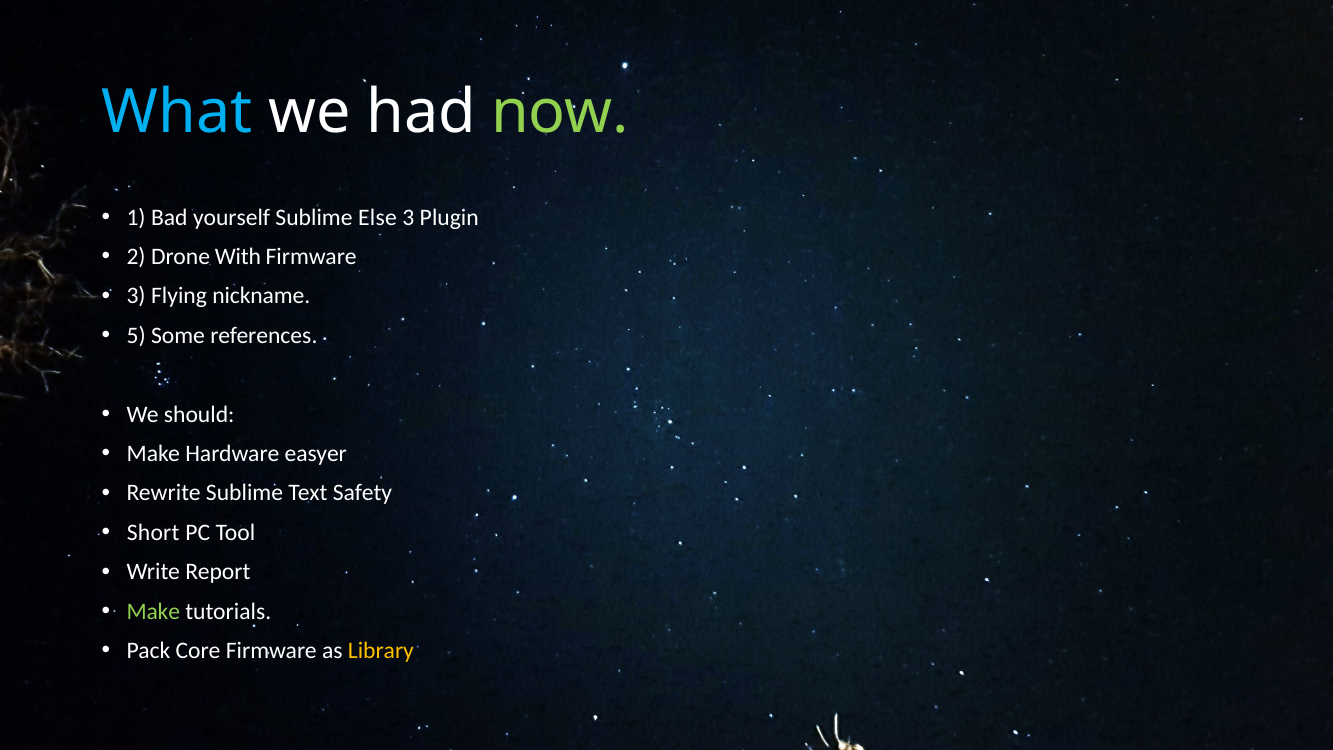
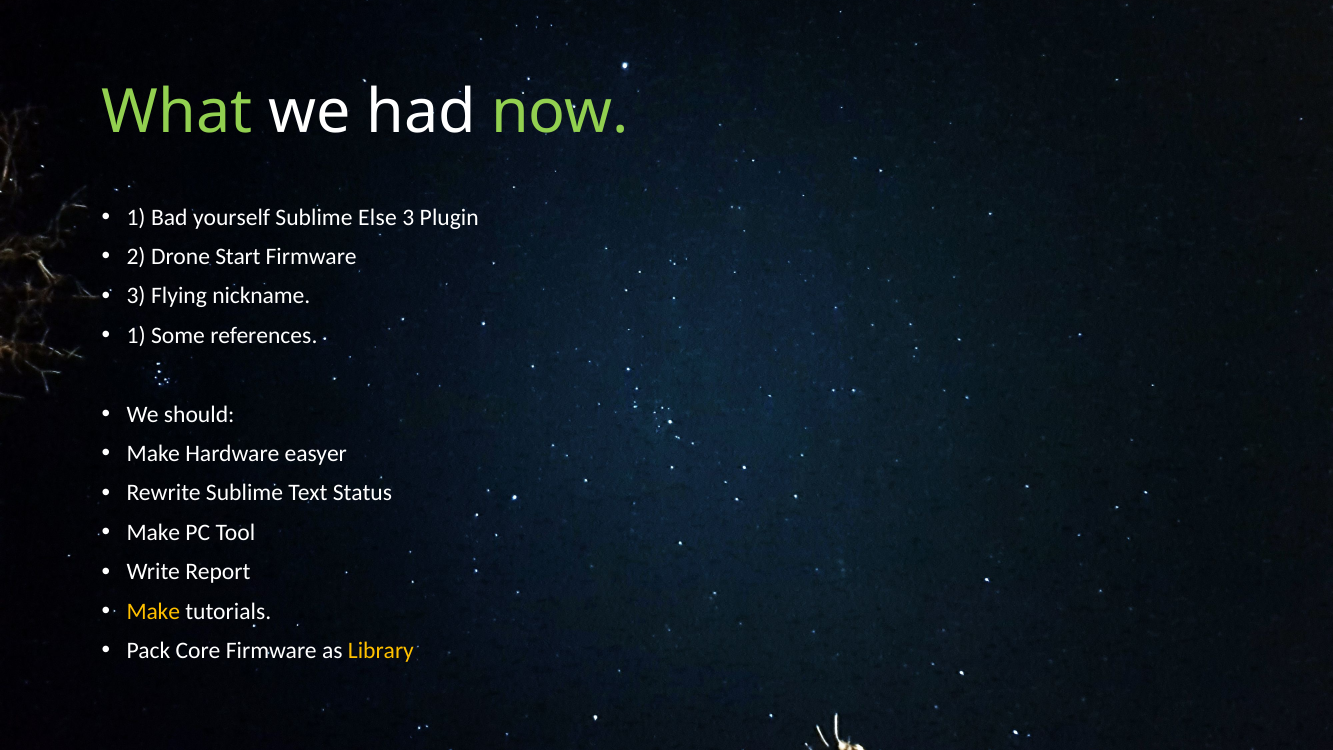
What colour: light blue -> light green
With: With -> Start
5 at (136, 335): 5 -> 1
Safety: Safety -> Status
Short at (153, 532): Short -> Make
Make at (153, 611) colour: light green -> yellow
